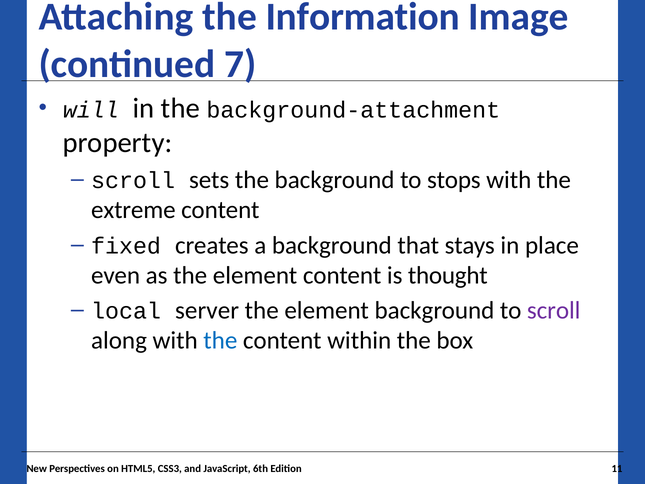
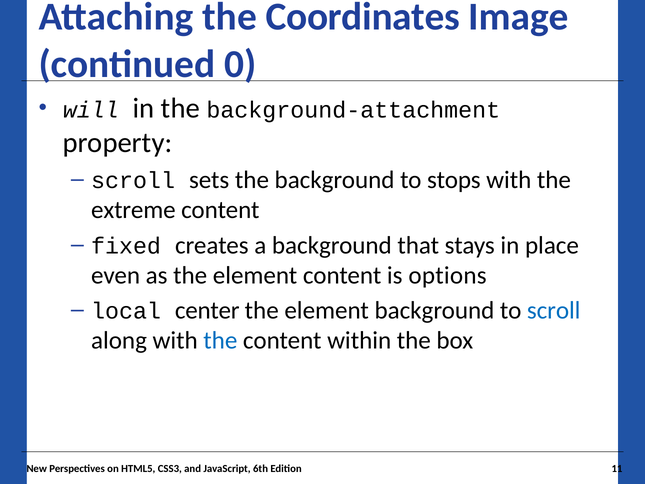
Information: Information -> Coordinates
7: 7 -> 0
thought: thought -> options
server: server -> center
scroll at (554, 310) colour: purple -> blue
